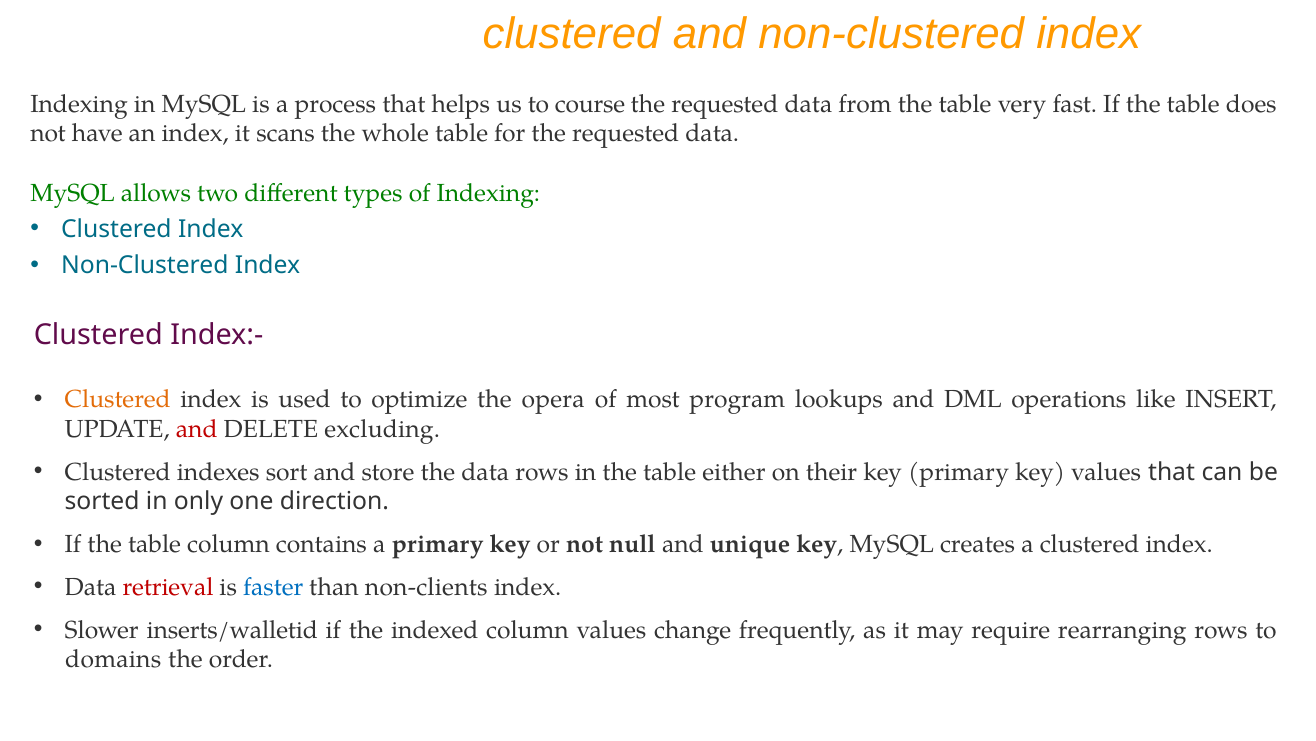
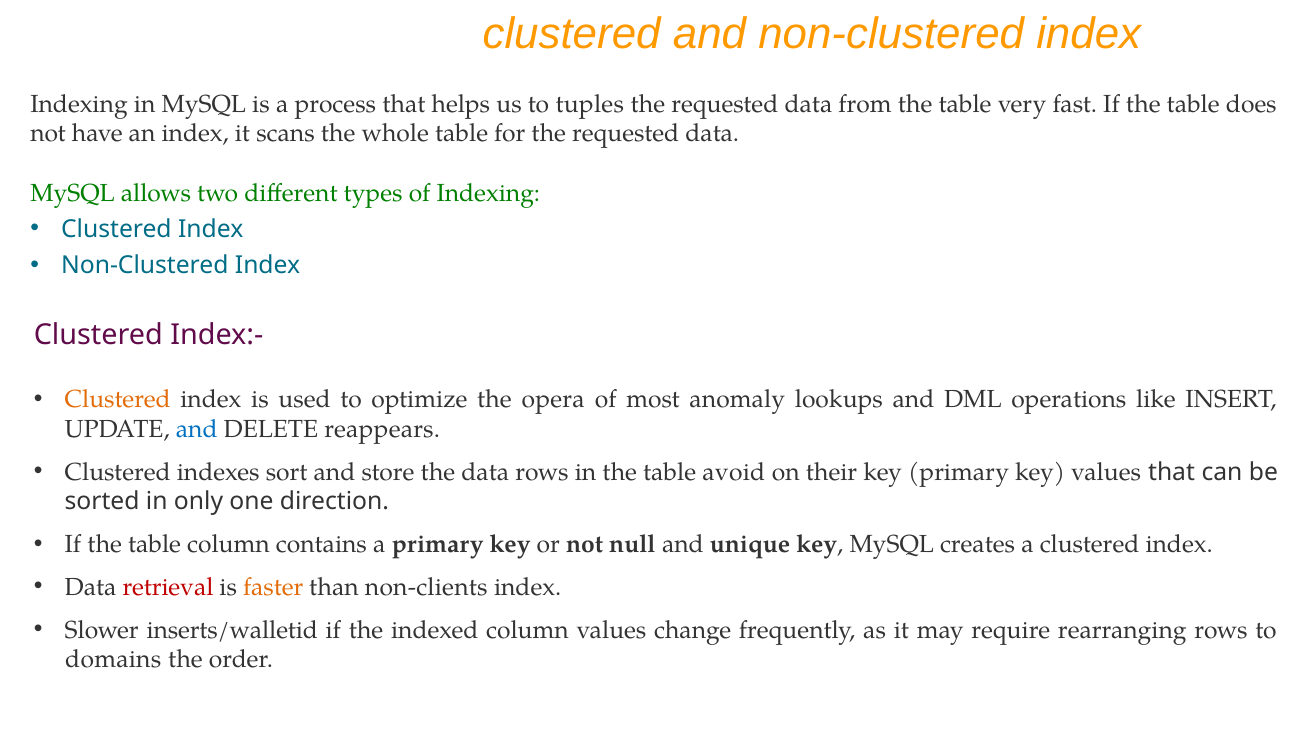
course: course -> tuples
program: program -> anomaly
and at (197, 429) colour: red -> blue
excluding: excluding -> reappears
either: either -> avoid
faster colour: blue -> orange
